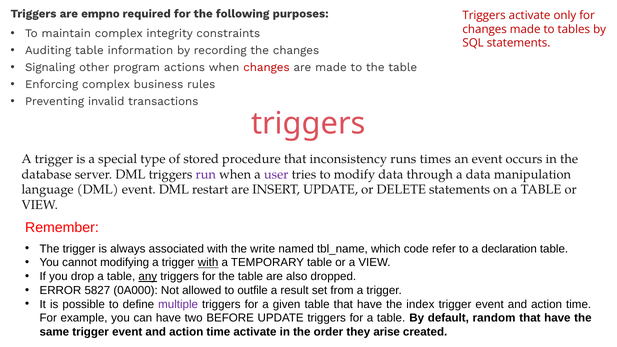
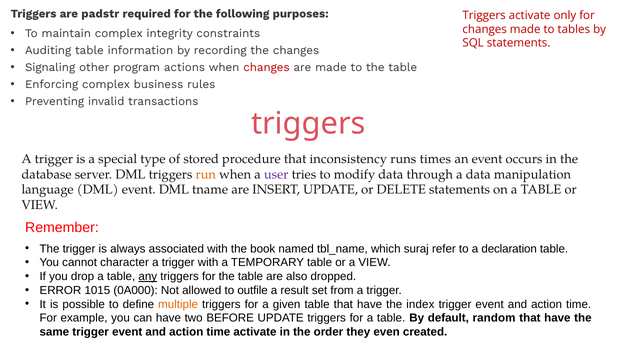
empno: empno -> padstr
run colour: purple -> orange
restart: restart -> tname
write: write -> book
code: code -> suraj
modifying: modifying -> character
with at (208, 263) underline: present -> none
5827: 5827 -> 1015
multiple colour: purple -> orange
arise: arise -> even
